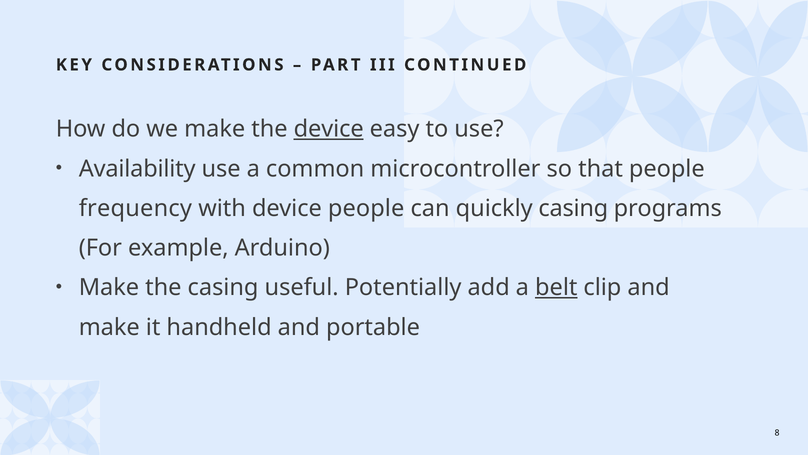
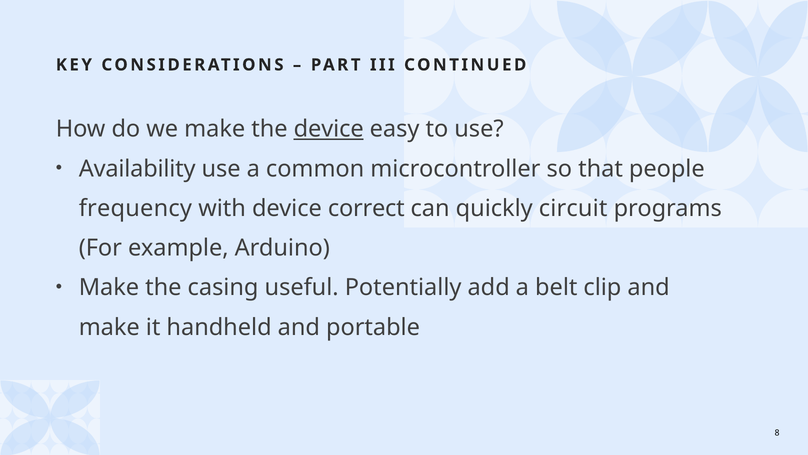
device people: people -> correct
quickly casing: casing -> circuit
belt underline: present -> none
